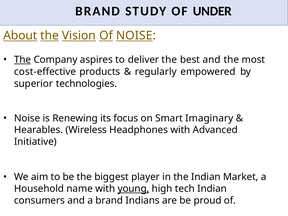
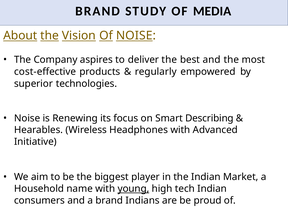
UNDER: UNDER -> MEDIA
The at (23, 60) underline: present -> none
Imaginary: Imaginary -> Describing
